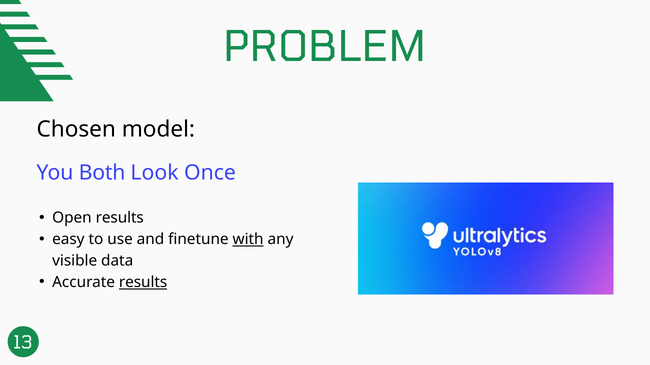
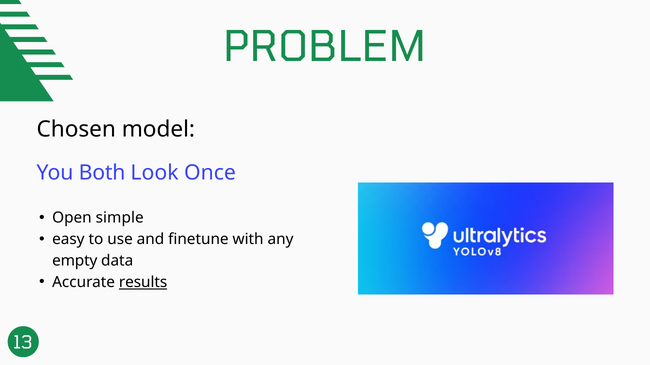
Open results: results -> simple
with underline: present -> none
visible: visible -> empty
